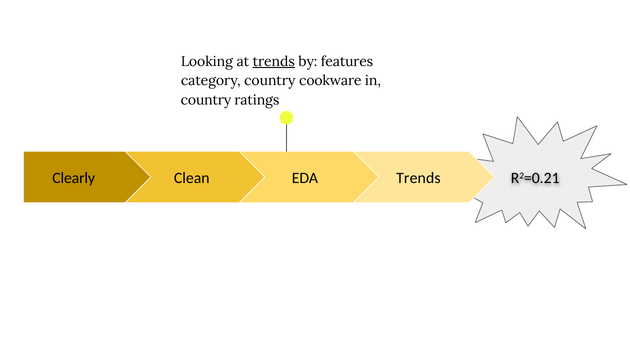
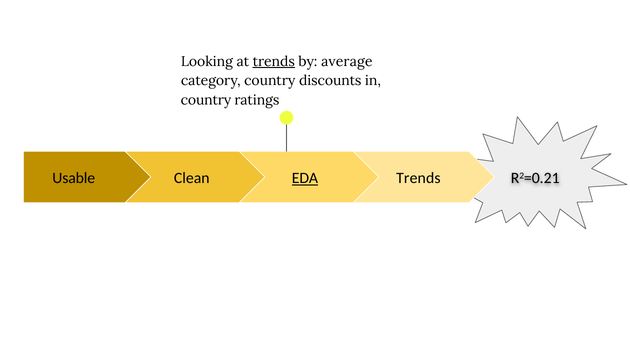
features: features -> average
cookware: cookware -> discounts
Clearly: Clearly -> Usable
EDA underline: none -> present
